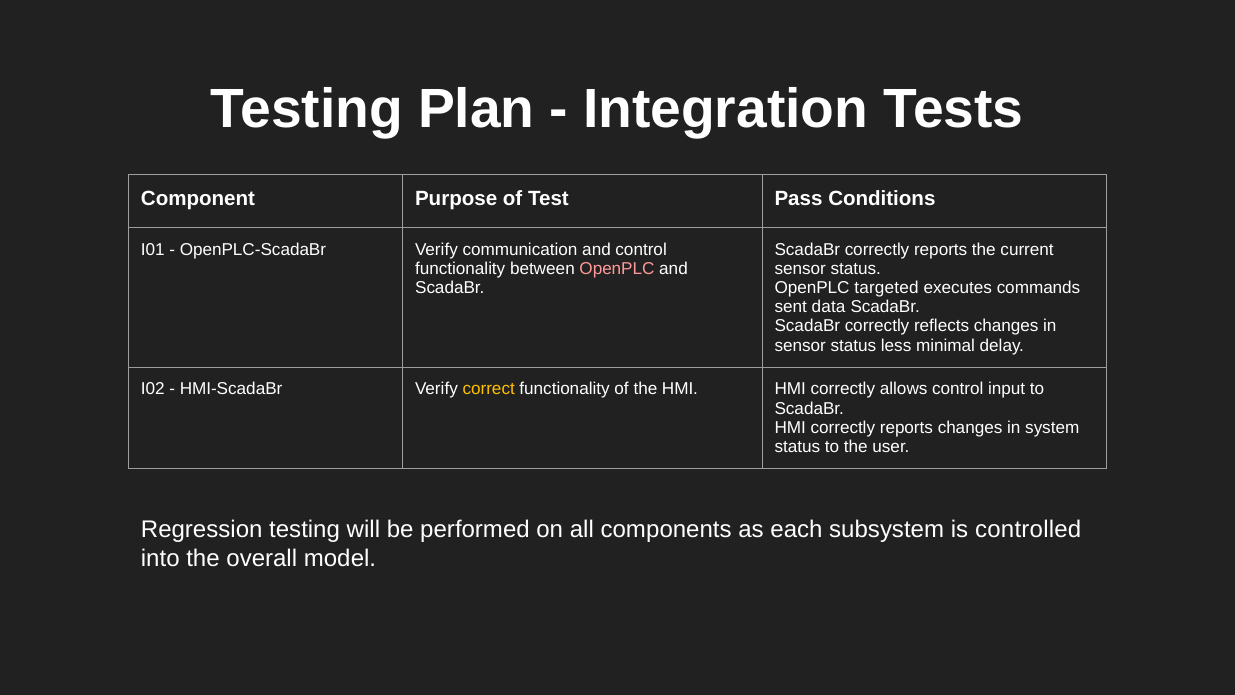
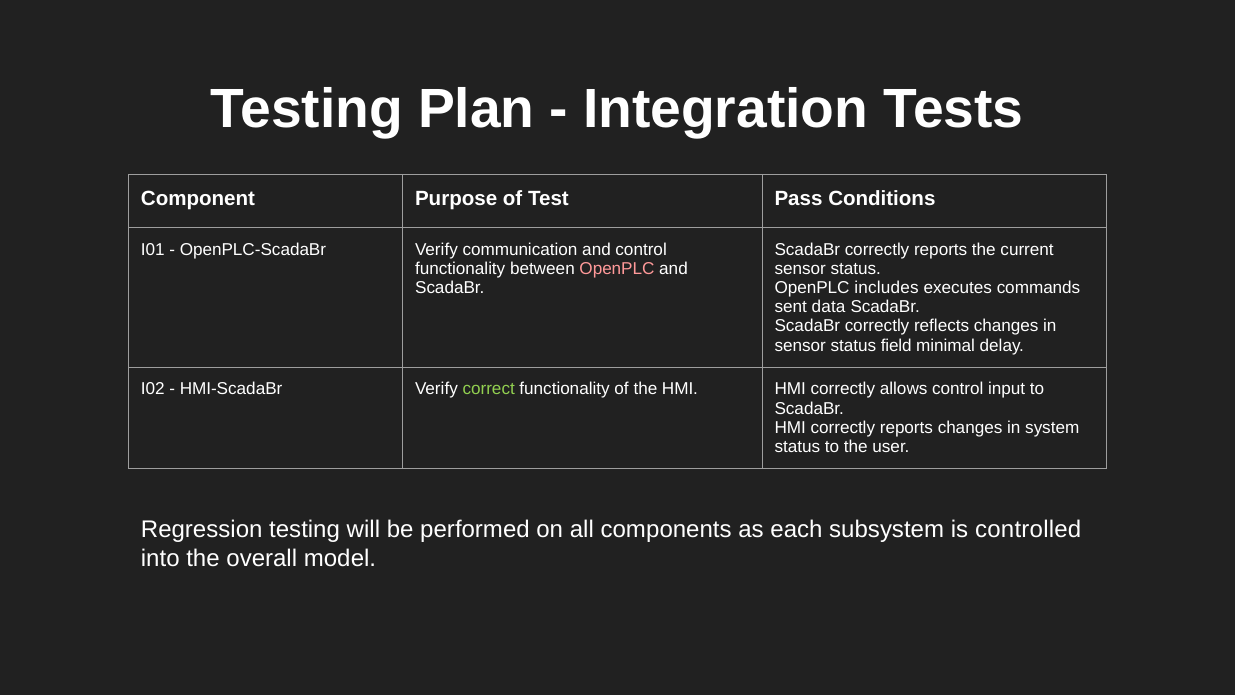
targeted: targeted -> includes
less: less -> field
correct colour: yellow -> light green
